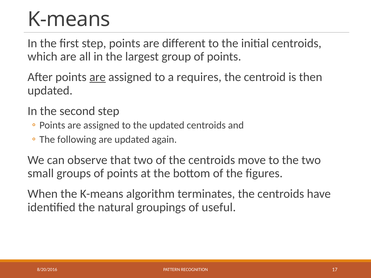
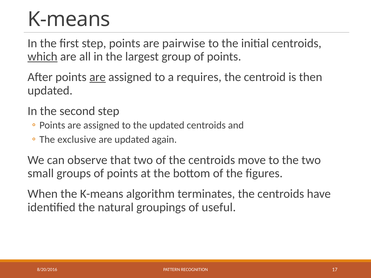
different: different -> pairwise
which underline: none -> present
following: following -> exclusive
